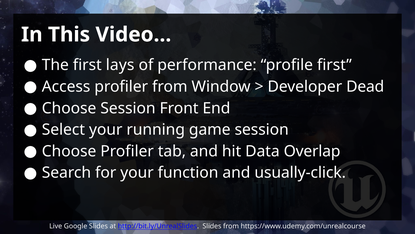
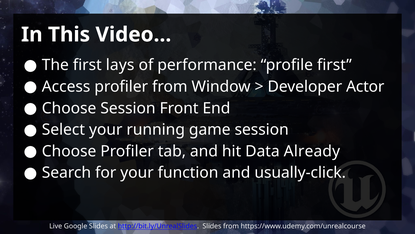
Dead: Dead -> Actor
Overlap: Overlap -> Already
